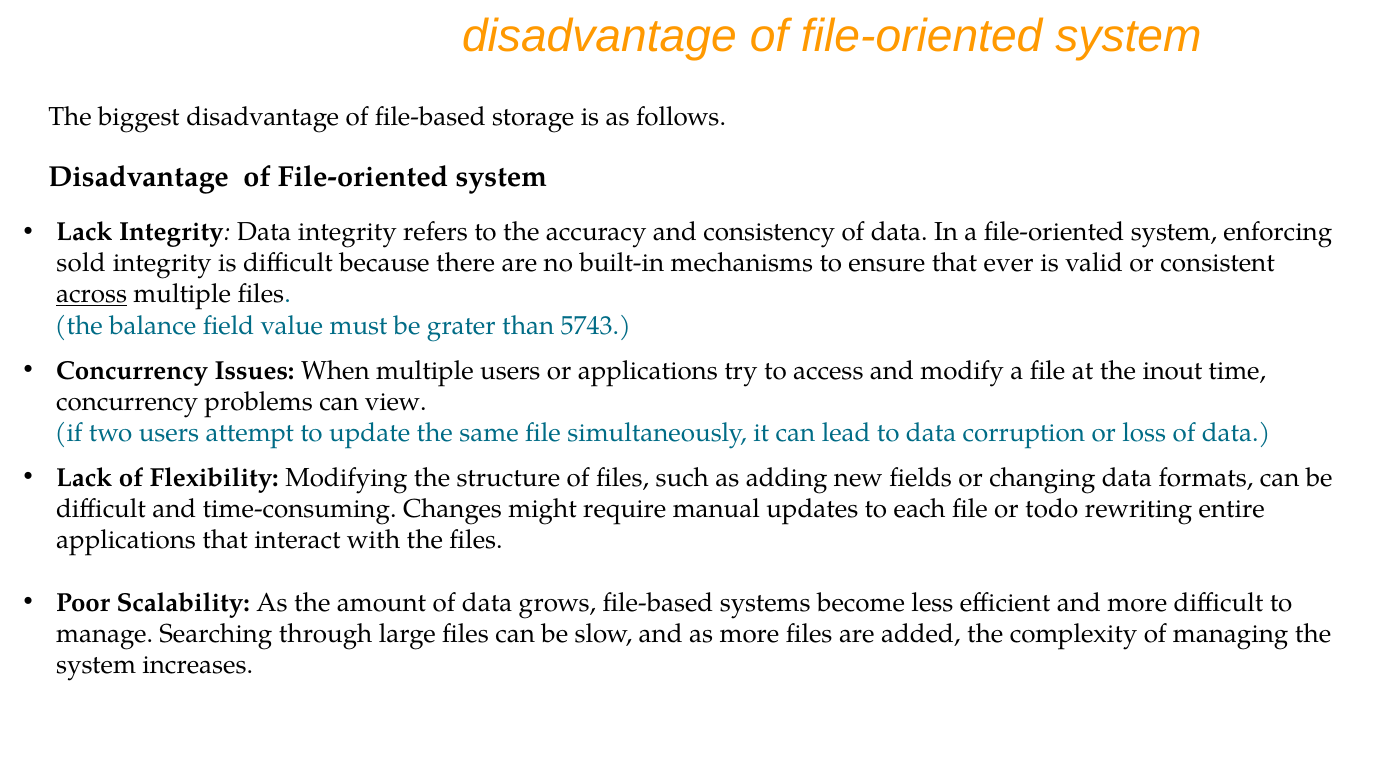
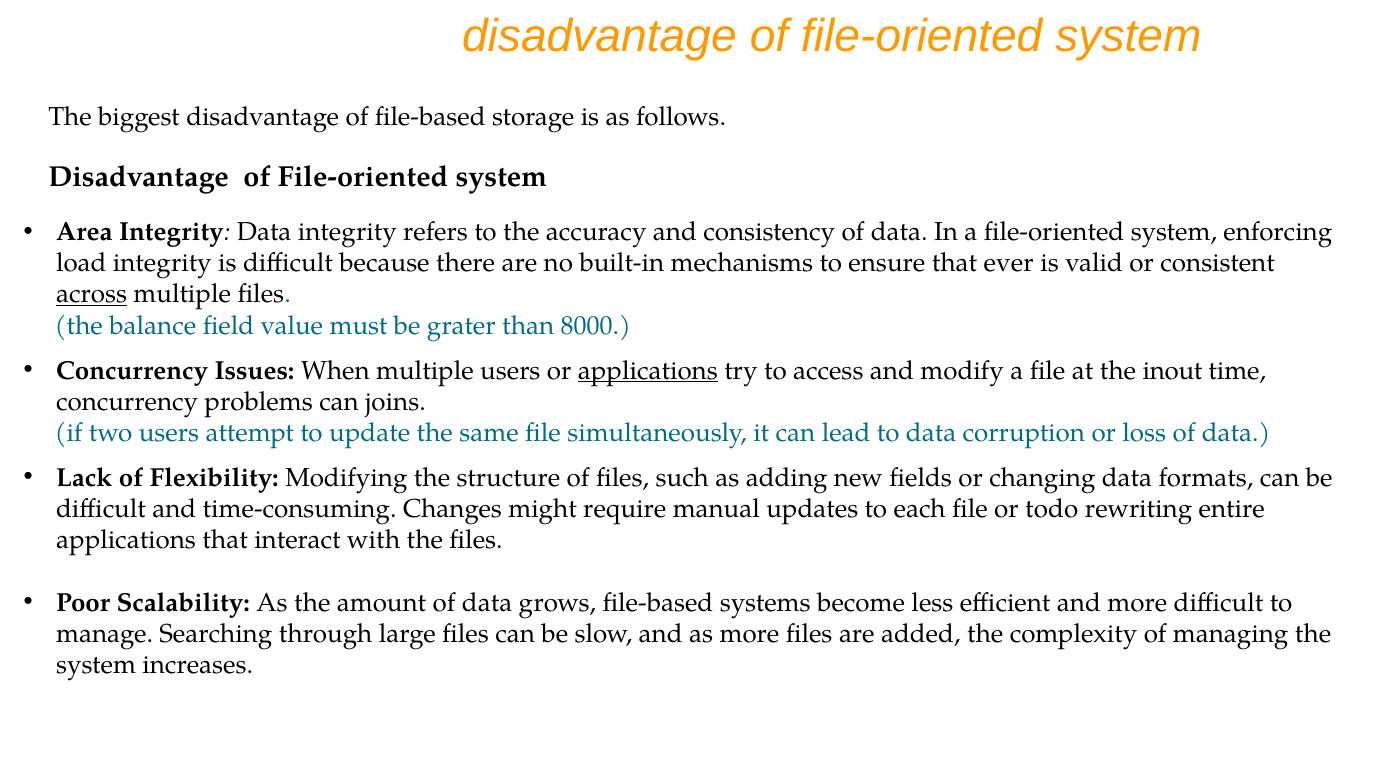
Lack at (84, 232): Lack -> Area
sold: sold -> load
5743: 5743 -> 8000
applications at (648, 371) underline: none -> present
view: view -> joins
